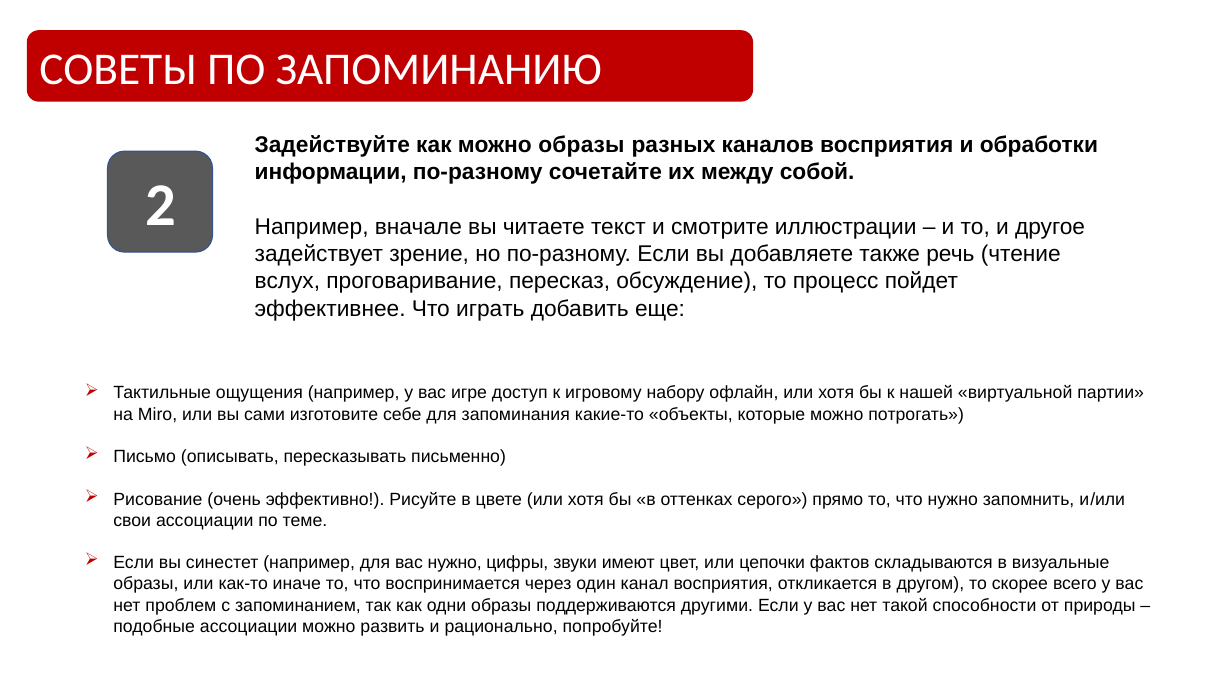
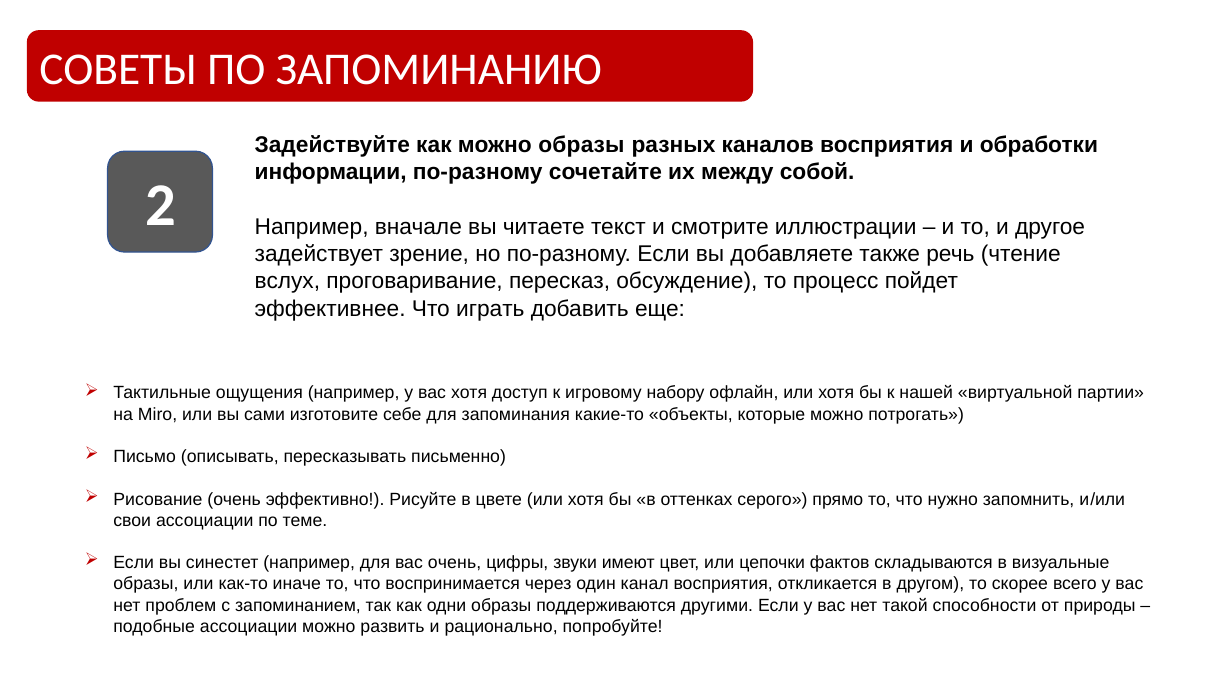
вас игре: игре -> хотя
вас нужно: нужно -> очень
